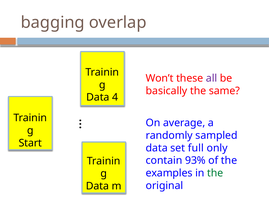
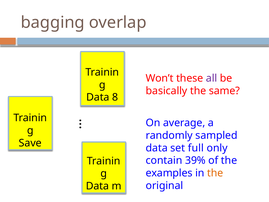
4: 4 -> 8
Start: Start -> Save
93%: 93% -> 39%
the at (215, 173) colour: green -> orange
